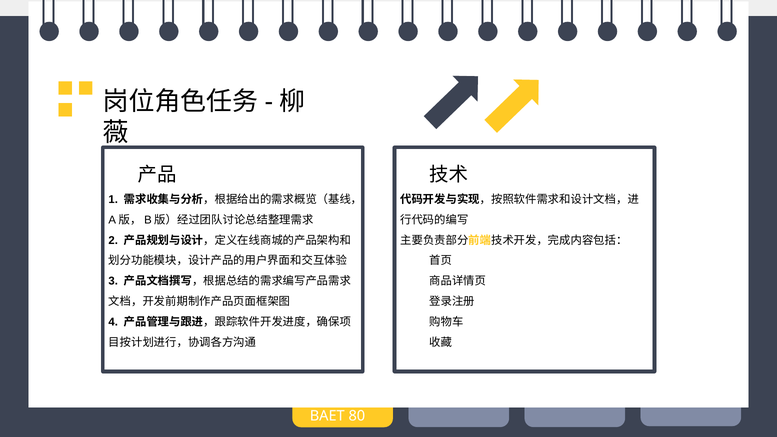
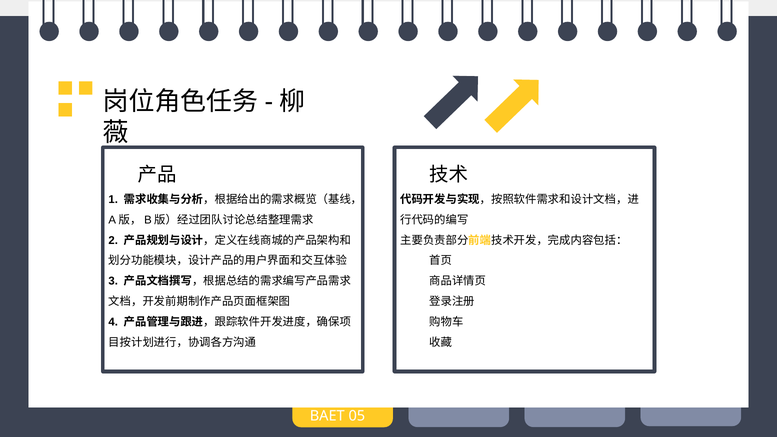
80: 80 -> 05
